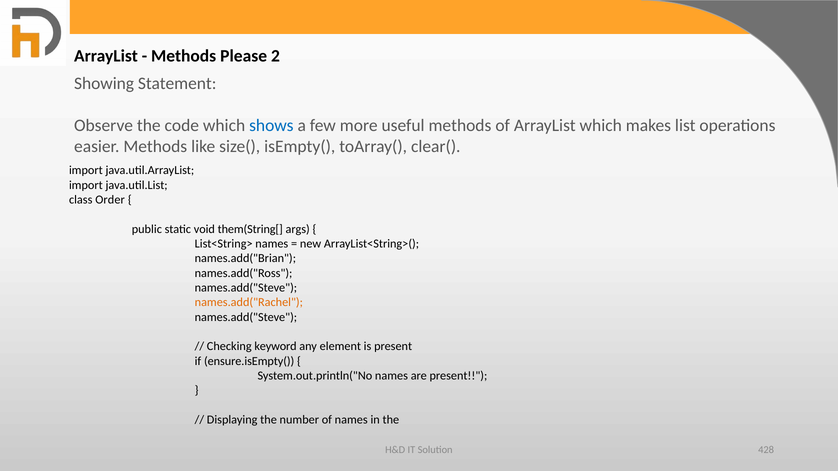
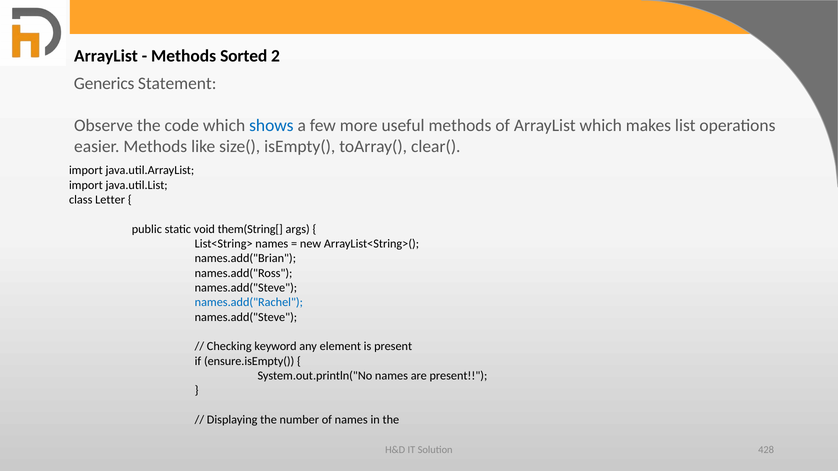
Please: Please -> Sorted
Showing: Showing -> Generics
Order: Order -> Letter
names.add("Rachel colour: orange -> blue
